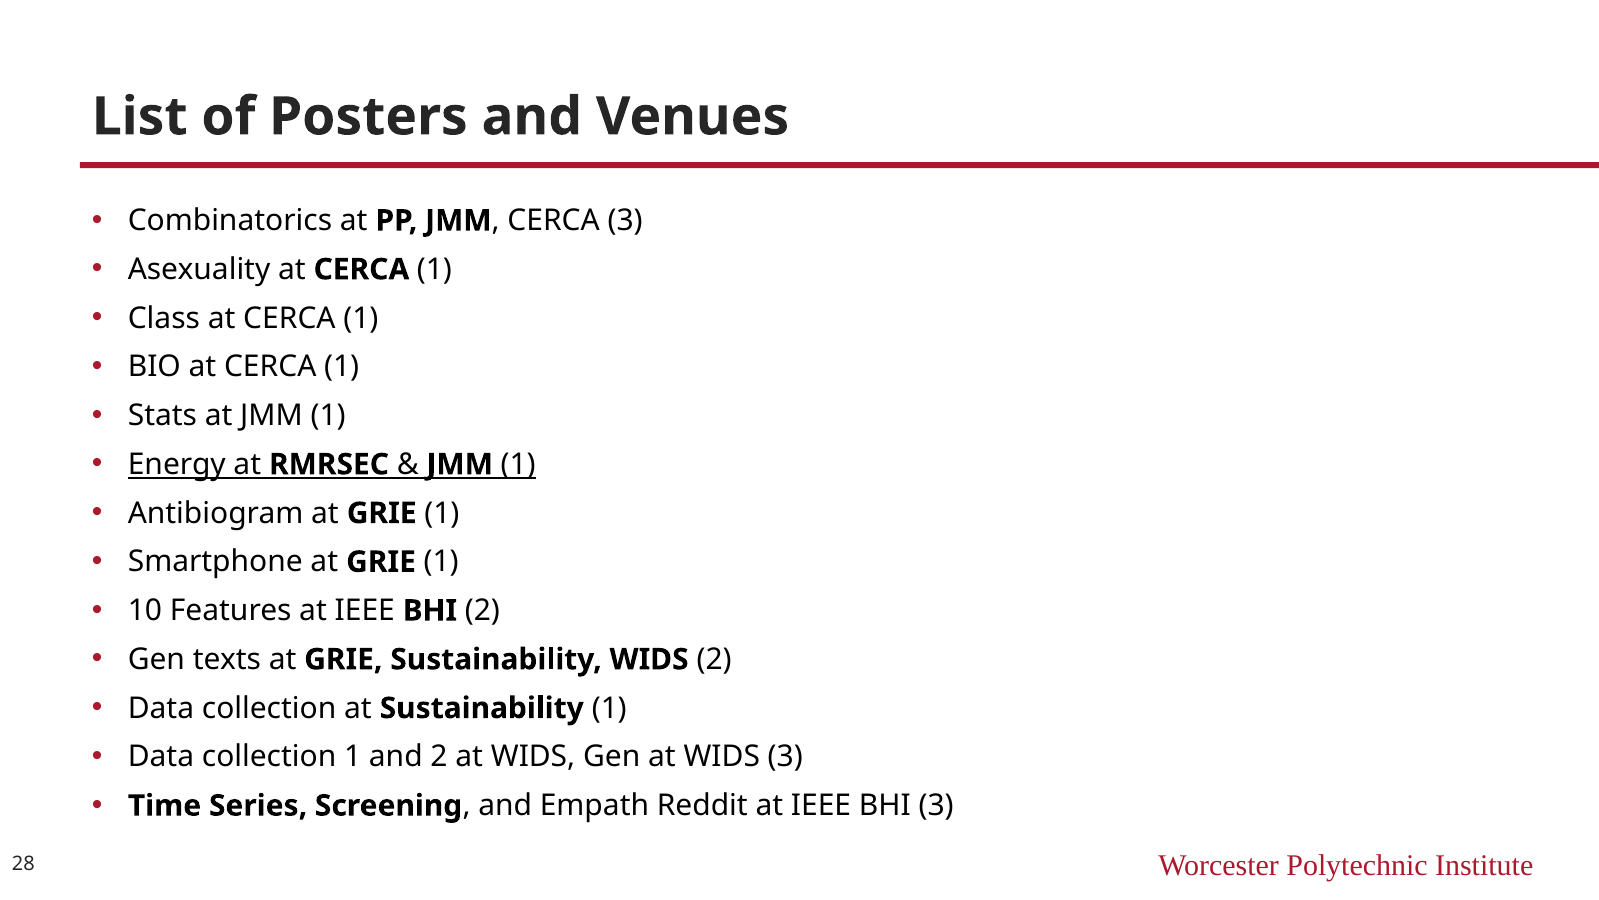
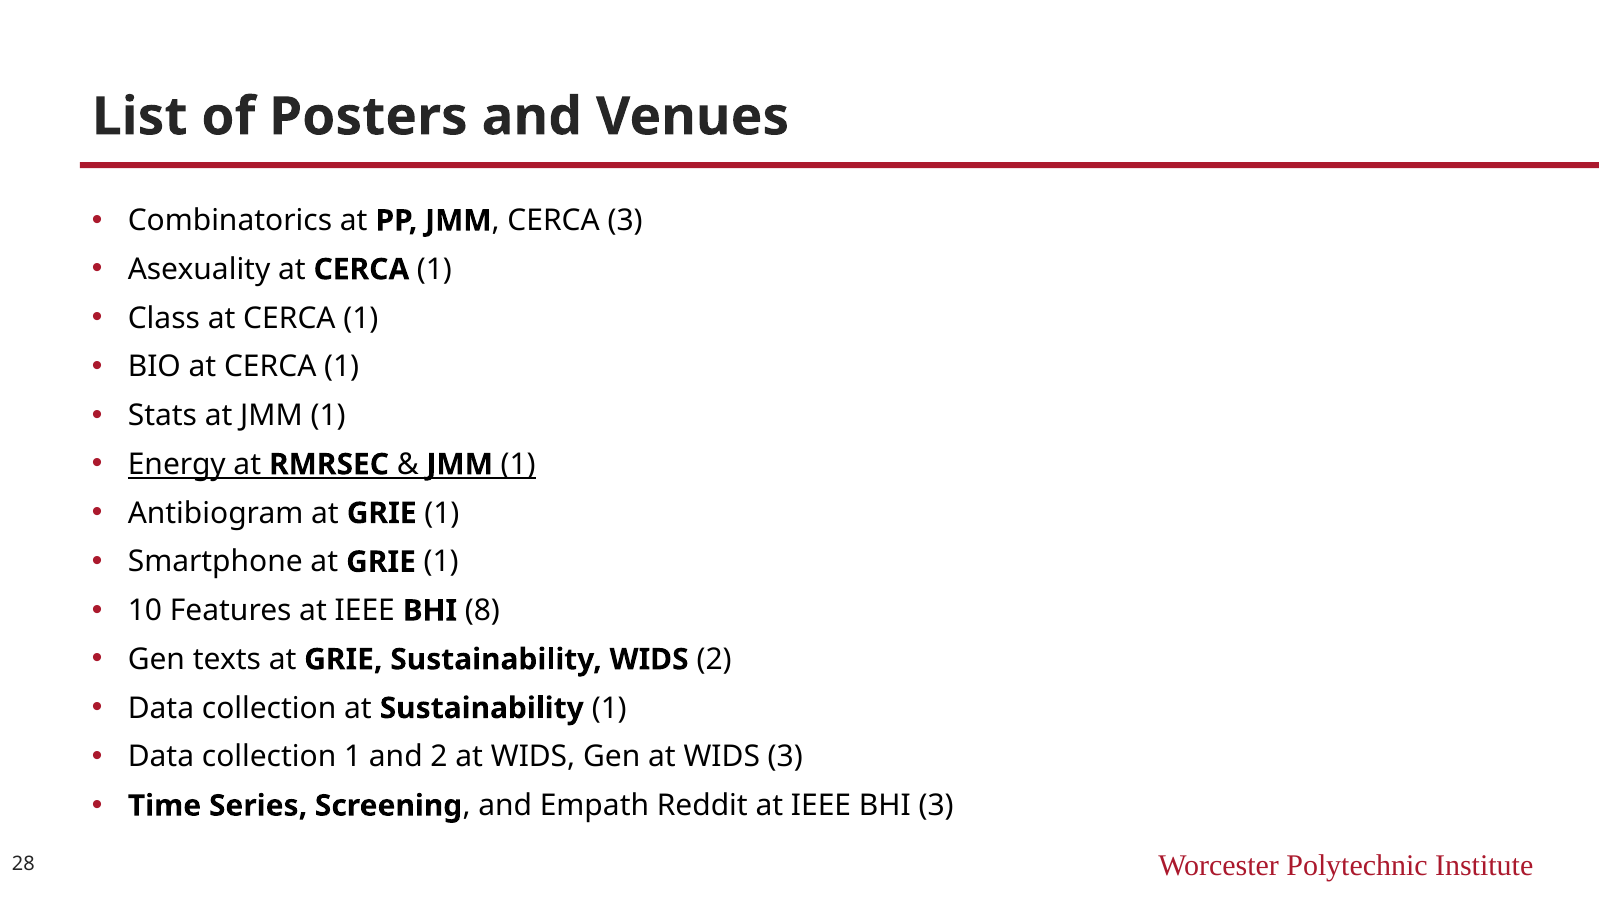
BHI 2: 2 -> 8
